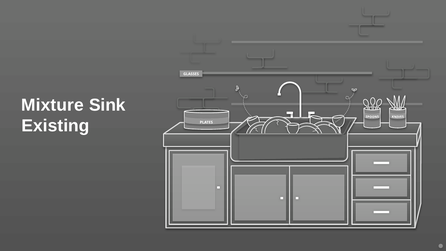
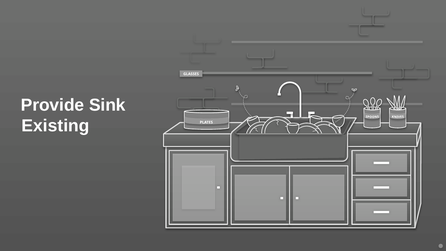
Mixture: Mixture -> Provide
